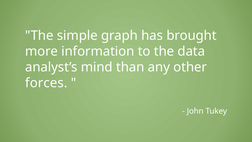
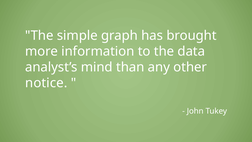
forces: forces -> notice
